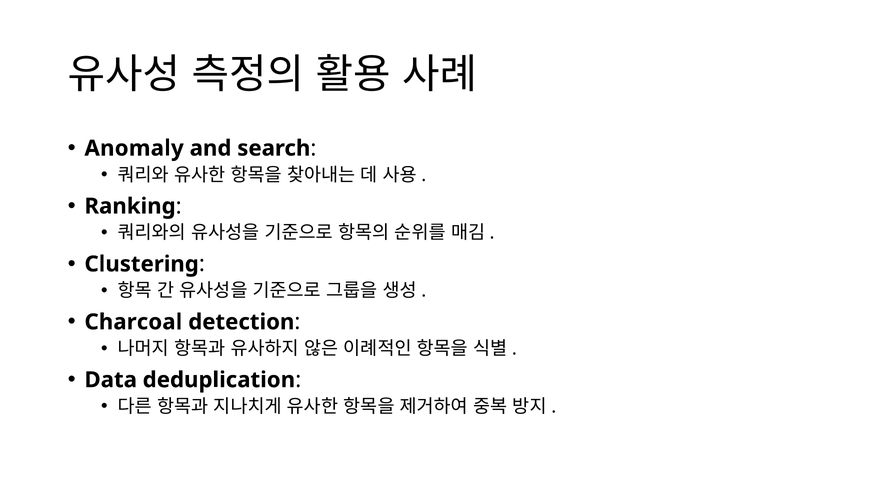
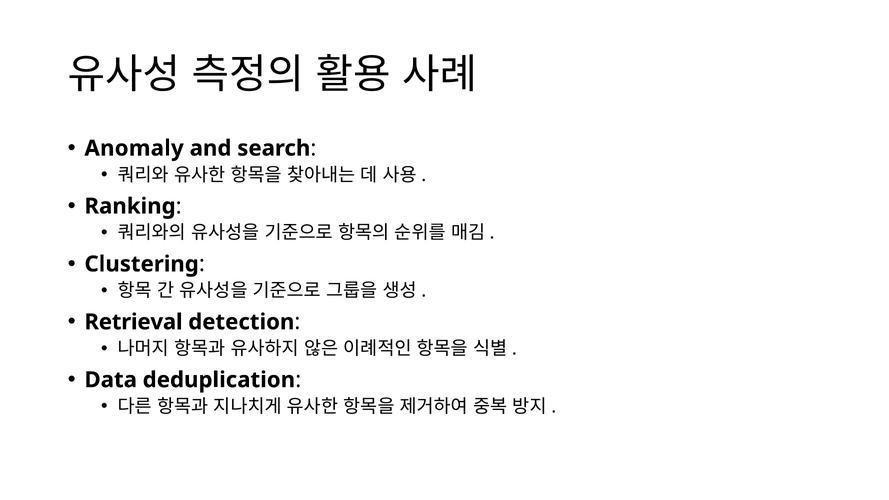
Charcoal: Charcoal -> Retrieval
